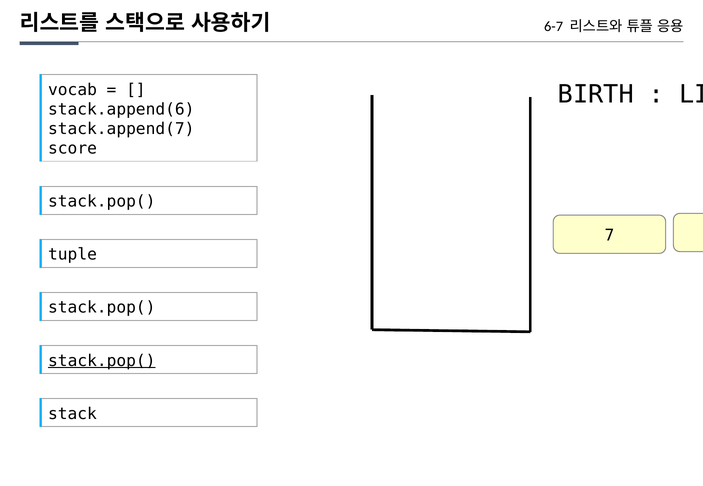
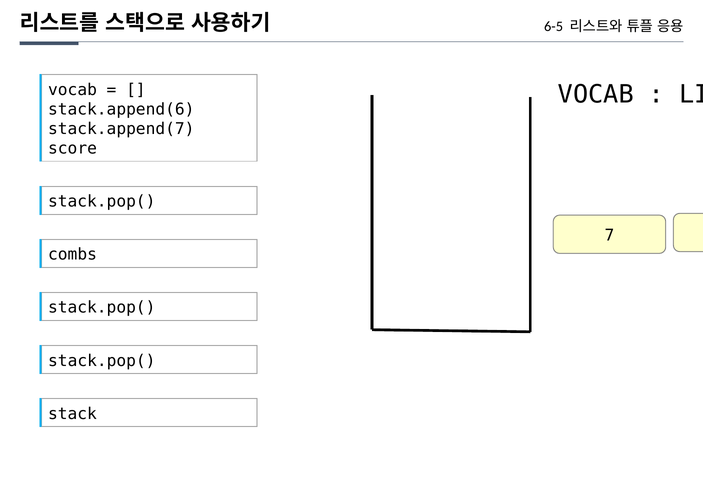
6-7: 6-7 -> 6-5
BIRTH at (596, 95): BIRTH -> VOCAB
tuple: tuple -> combs
stack.pop( at (102, 361) underline: present -> none
